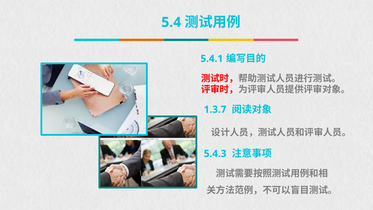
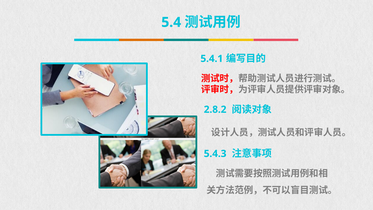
1.3.7: 1.3.7 -> 2.8.2
